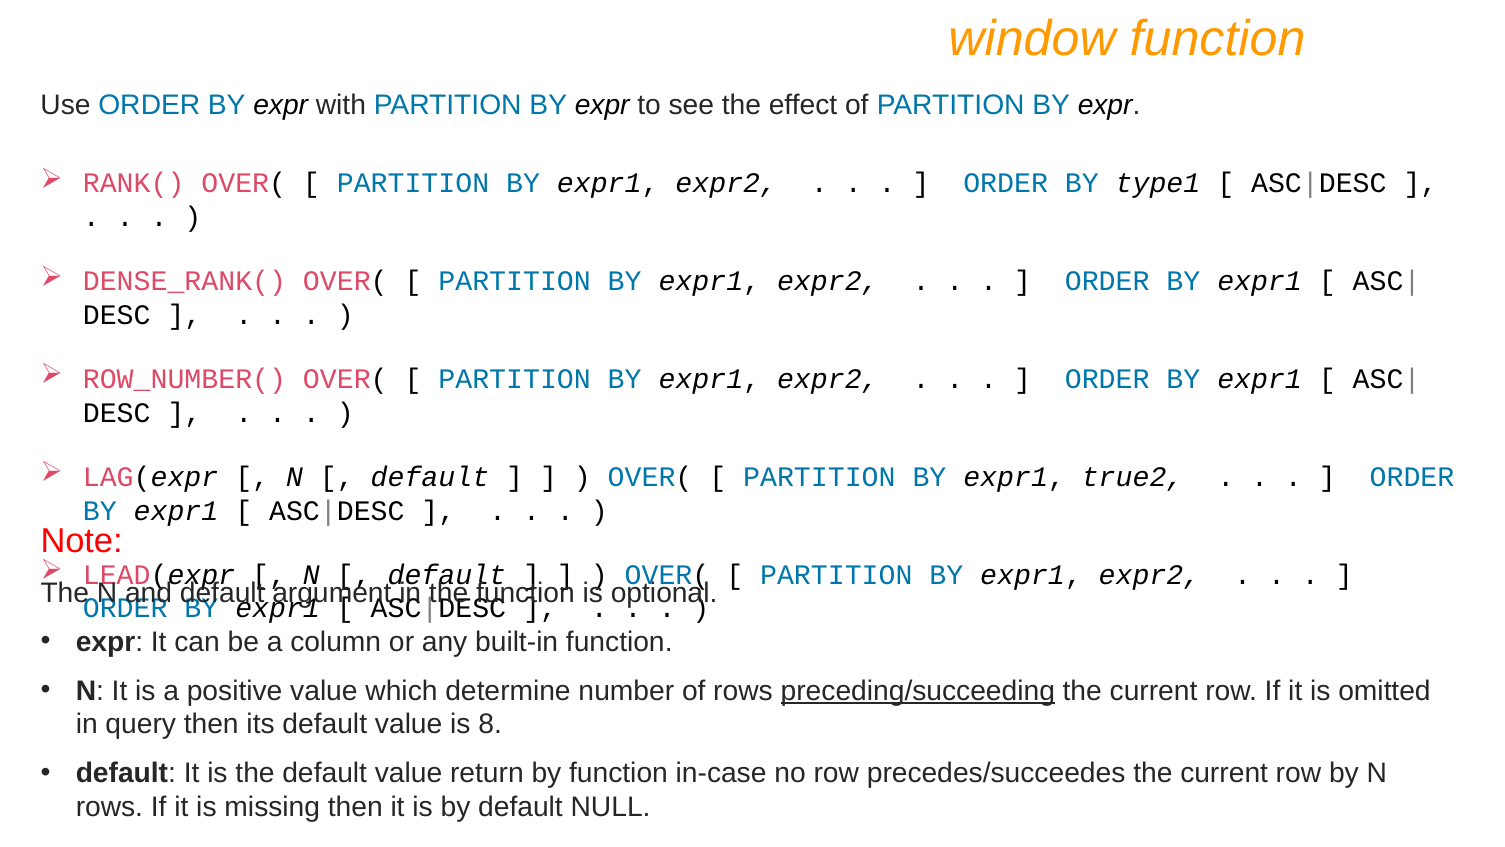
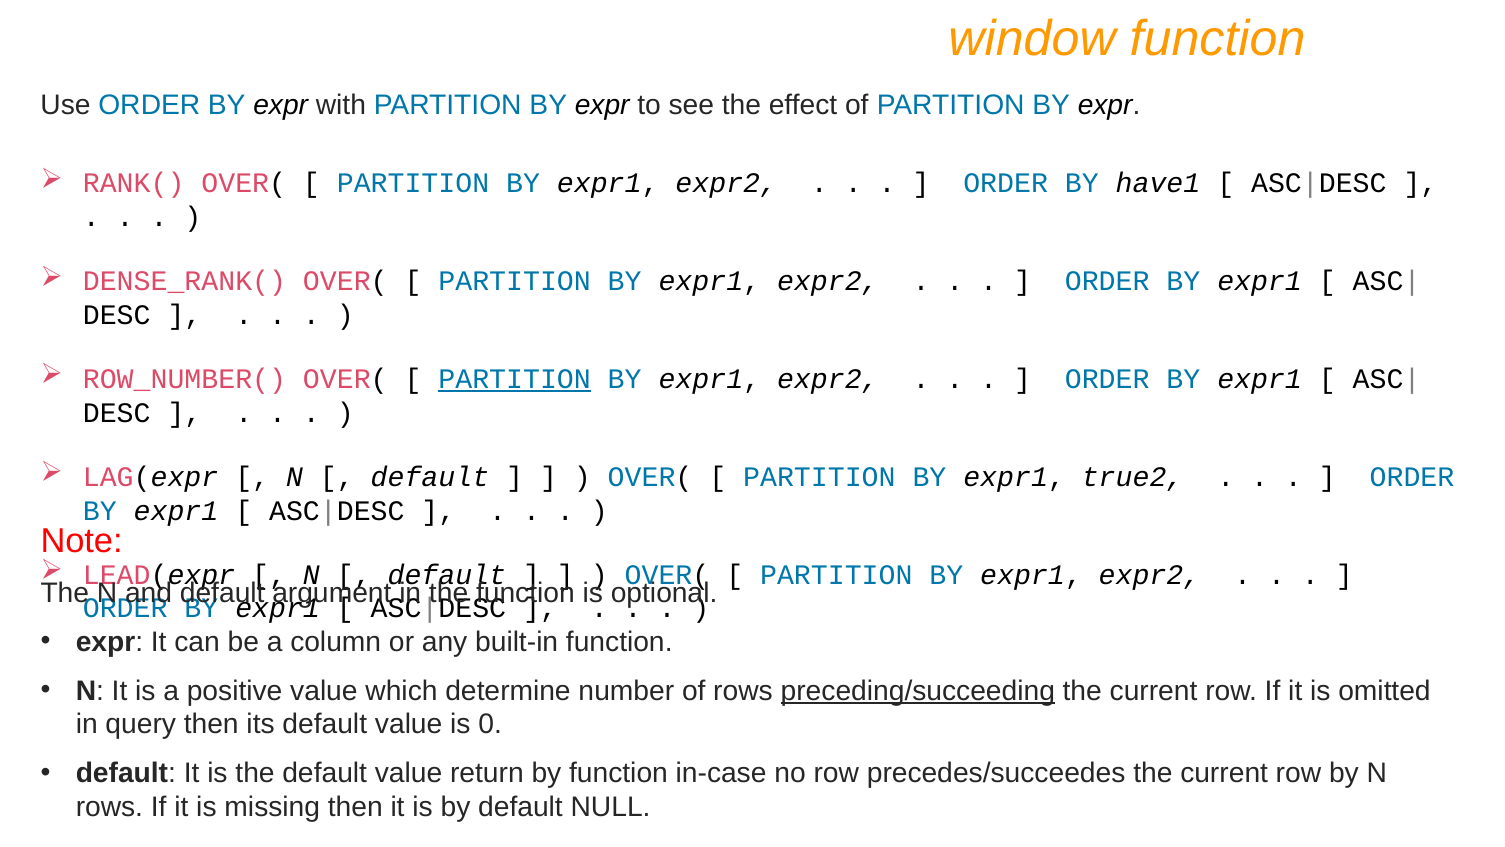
type1: type1 -> have1
PARTITION at (515, 379) underline: none -> present
8: 8 -> 0
